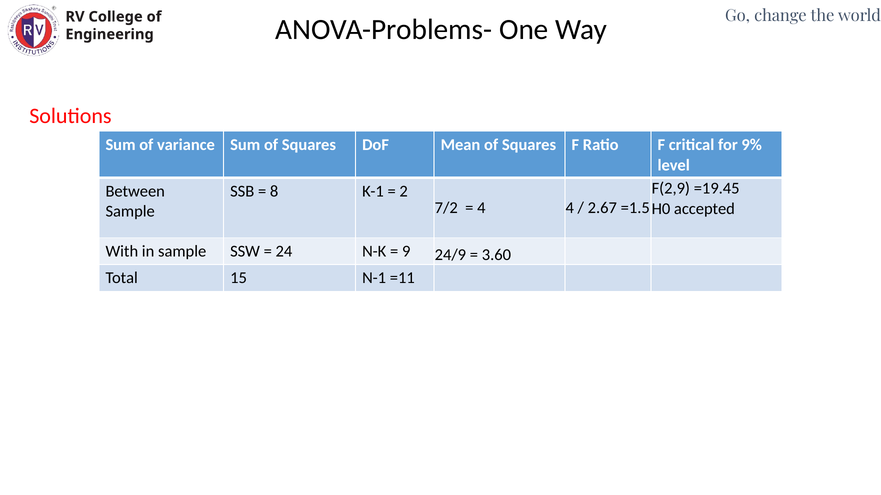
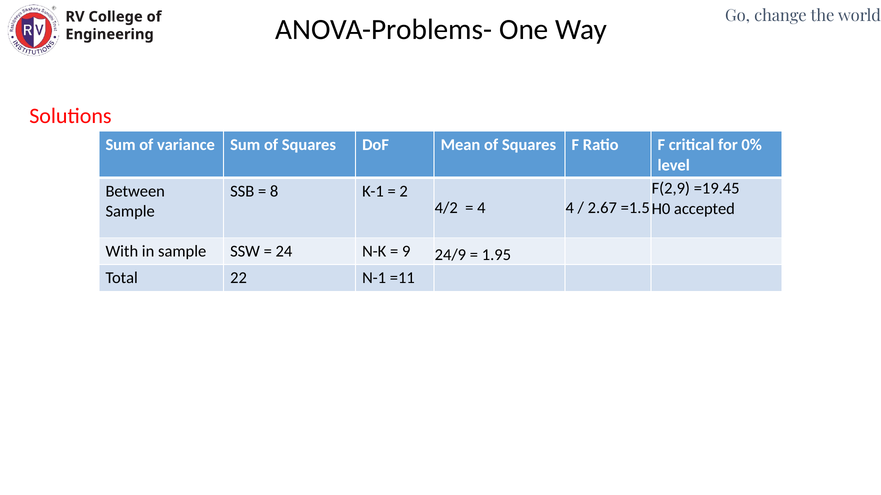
9%: 9% -> 0%
7/2: 7/2 -> 4/2
3.60: 3.60 -> 1.95
15: 15 -> 22
